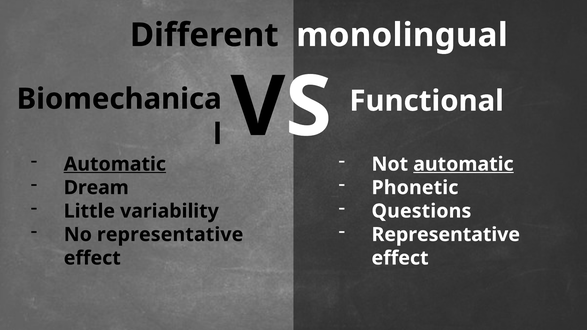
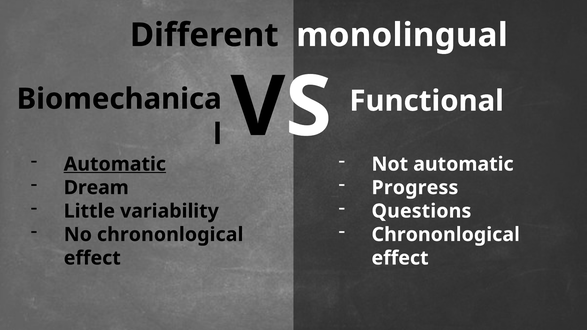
automatic at (463, 164) underline: present -> none
Phonetic: Phonetic -> Progress
No representative: representative -> chrononlogical
Representative at (446, 235): Representative -> Chrononlogical
